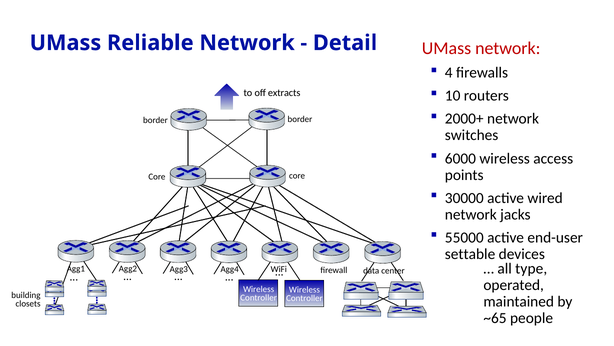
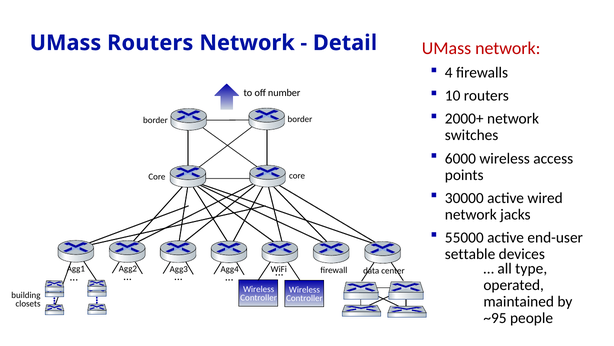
UMass Reliable: Reliable -> Routers
extracts: extracts -> number
~65: ~65 -> ~95
